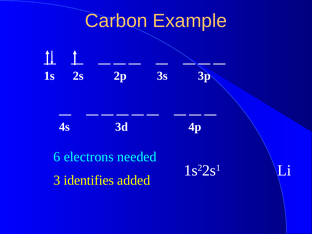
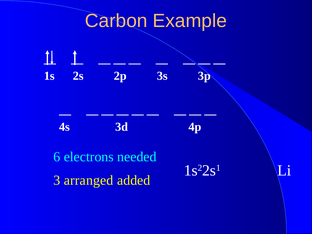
identifies: identifies -> arranged
